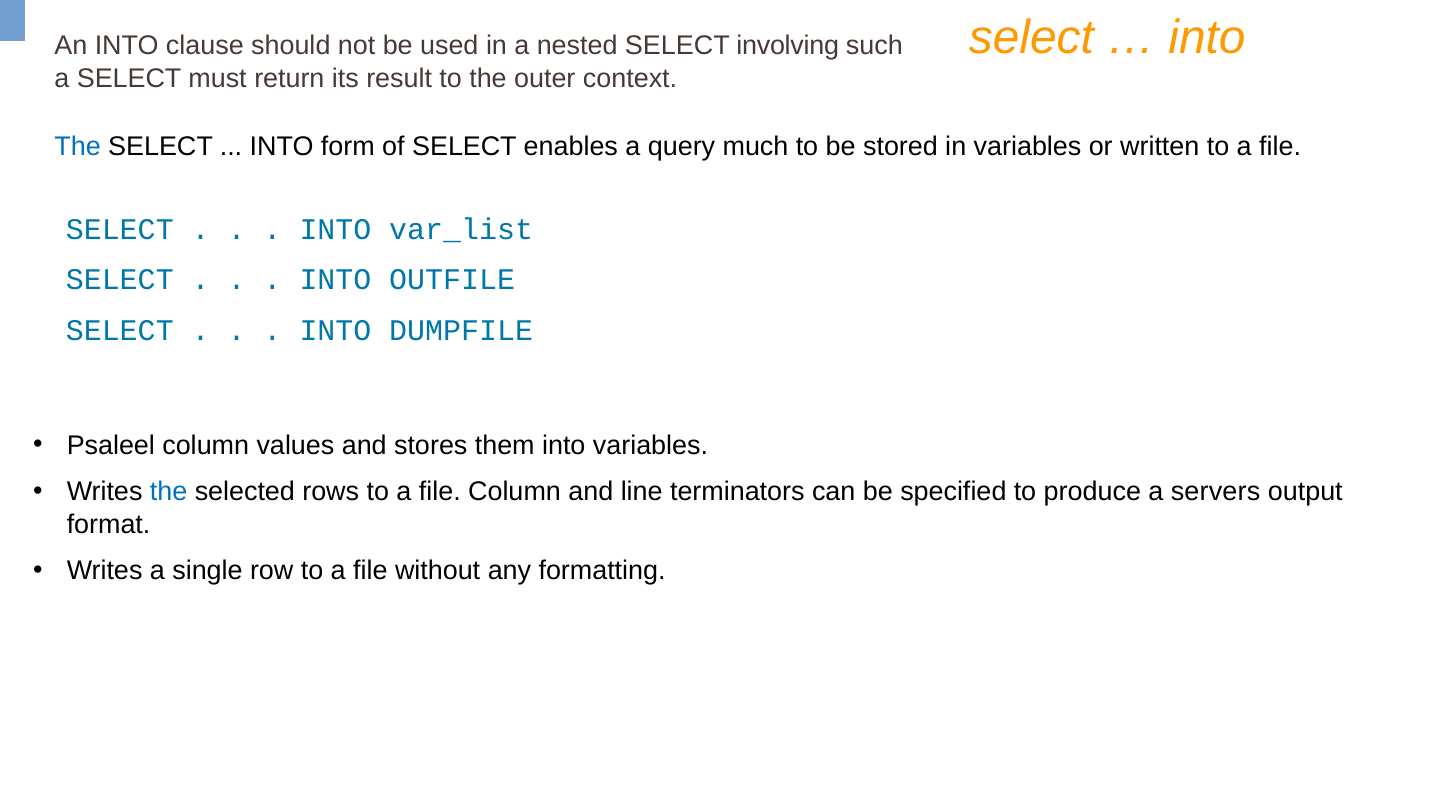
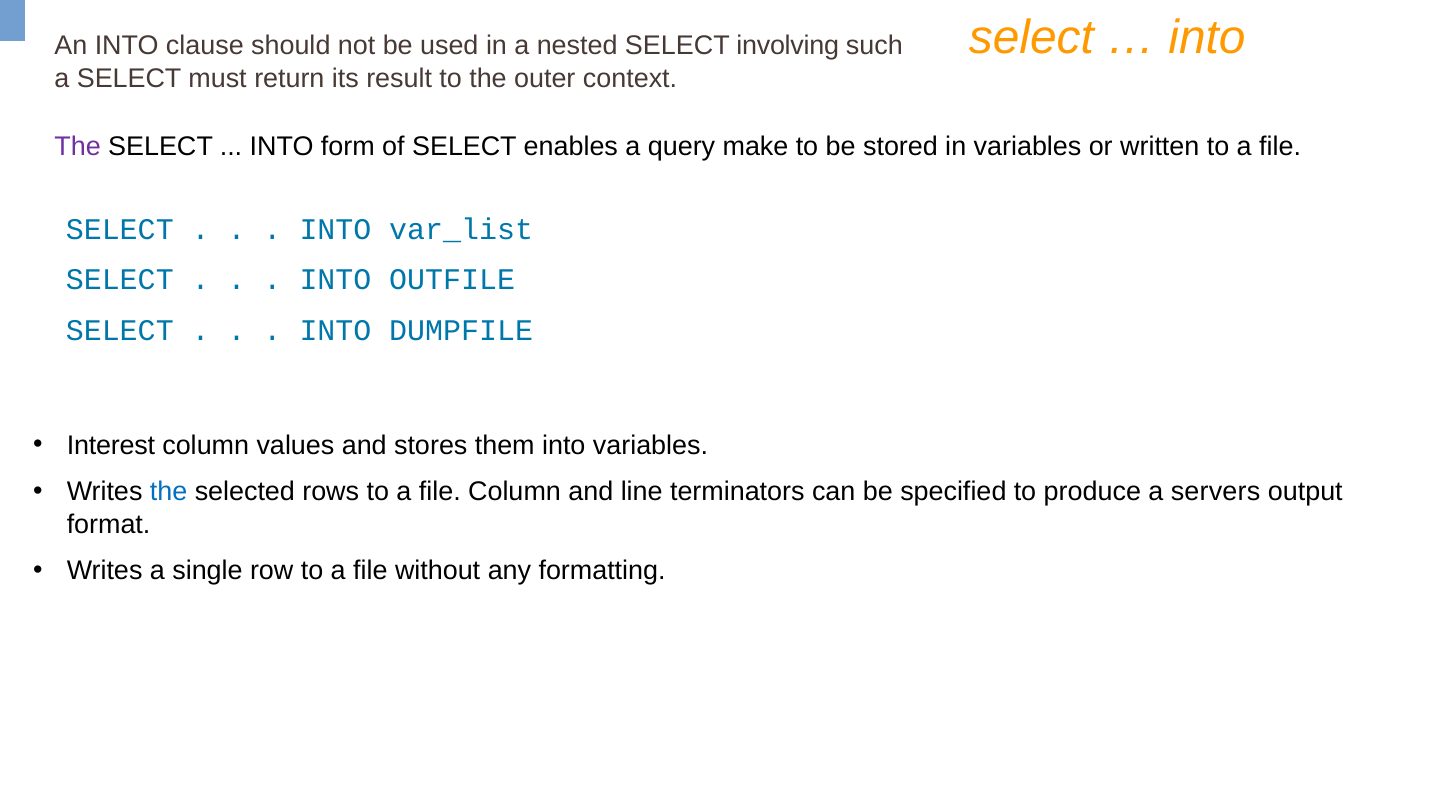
The at (78, 146) colour: blue -> purple
much: much -> make
Psaleel: Psaleel -> Interest
